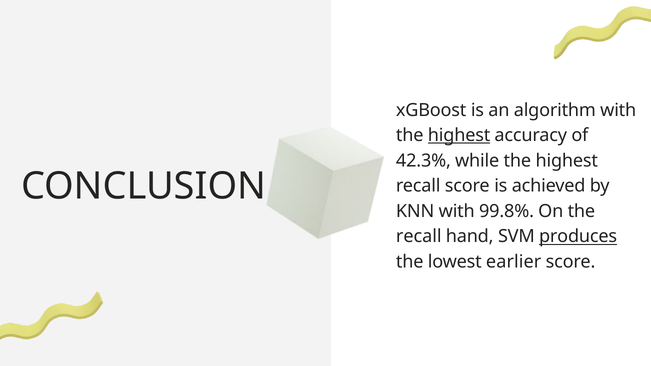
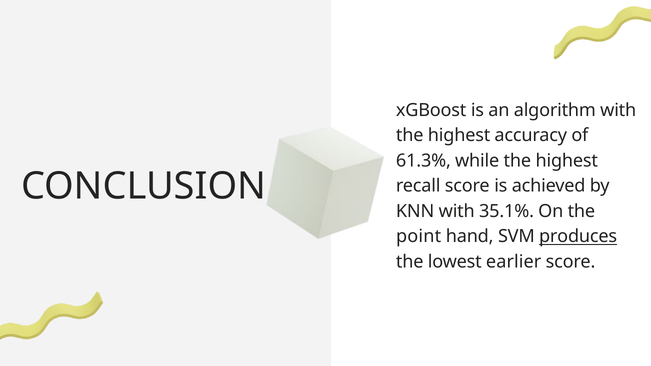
highest at (459, 135) underline: present -> none
42.3%: 42.3% -> 61.3%
99.8%: 99.8% -> 35.1%
recall at (419, 237): recall -> point
